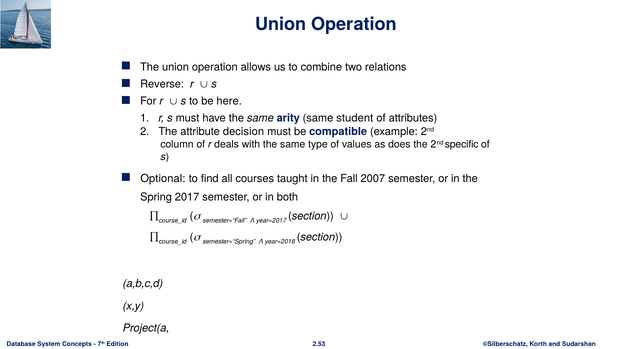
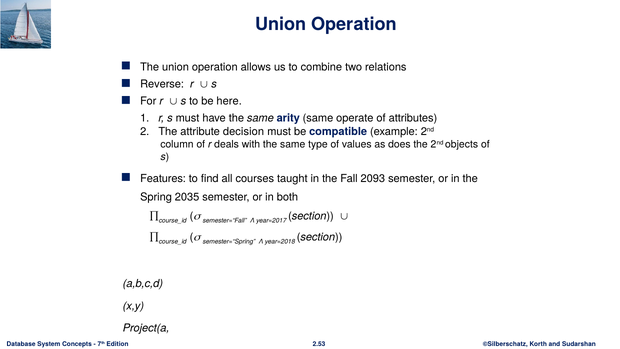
student: student -> operate
specific: specific -> objects
Optional: Optional -> Features
2007: 2007 -> 2093
2017: 2017 -> 2035
